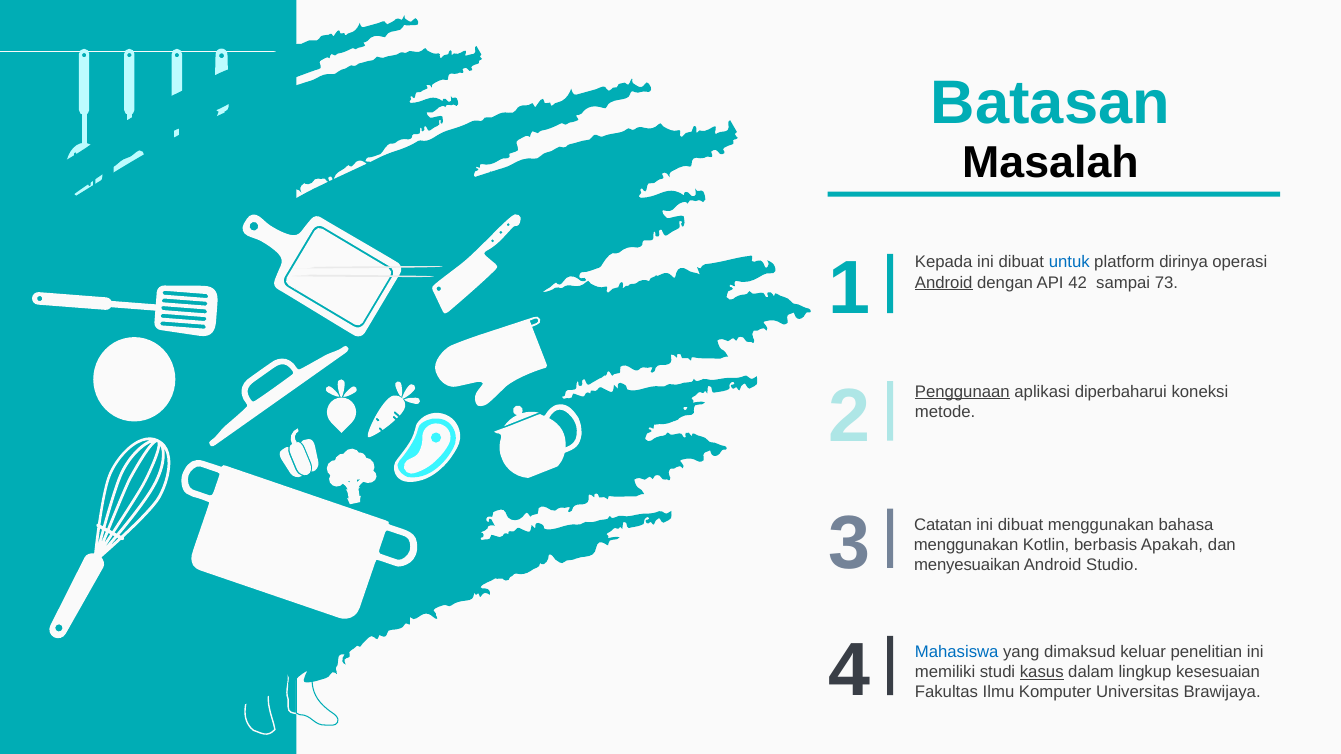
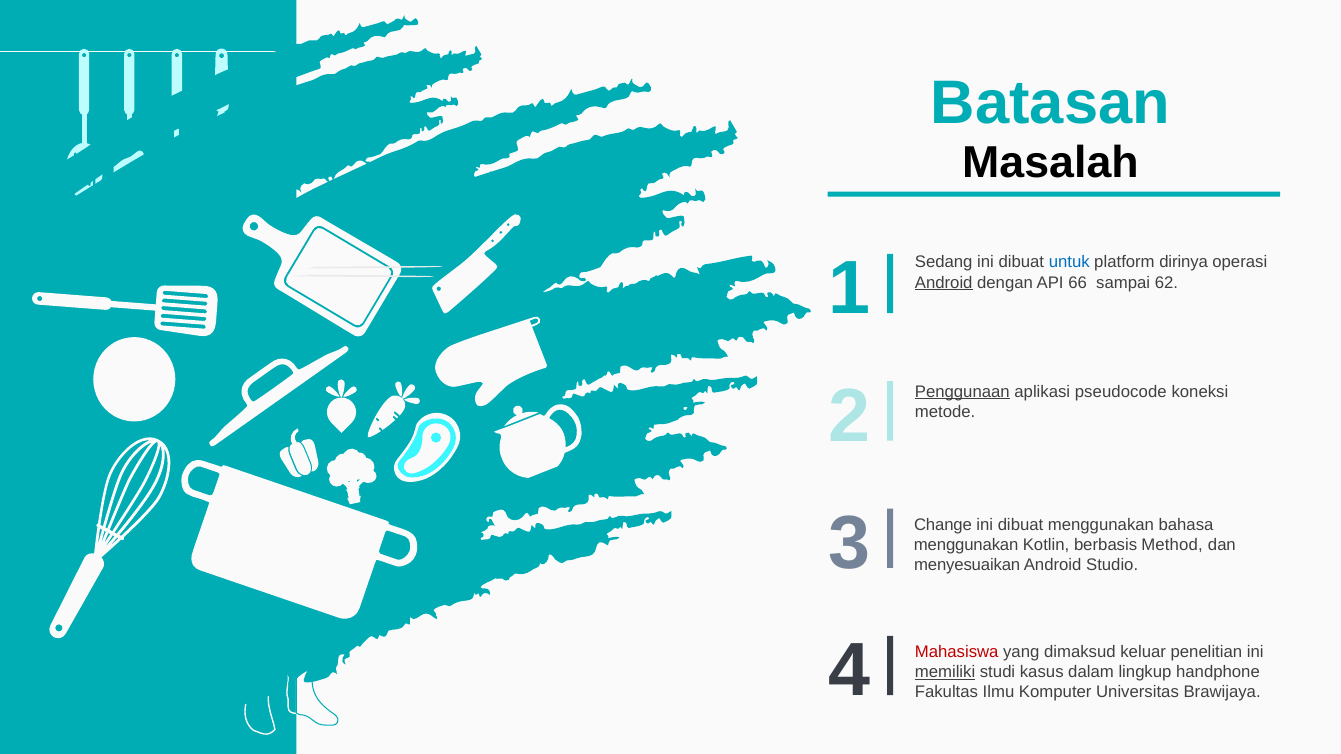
Kepada: Kepada -> Sedang
42: 42 -> 66
73: 73 -> 62
diperbaharui: diperbaharui -> pseudocode
Catatan: Catatan -> Change
Apakah: Apakah -> Method
Mahasiswa colour: blue -> red
memiliki underline: none -> present
kasus underline: present -> none
kesesuaian: kesesuaian -> handphone
